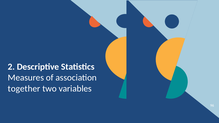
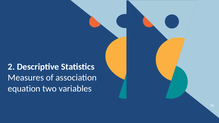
together: together -> equation
